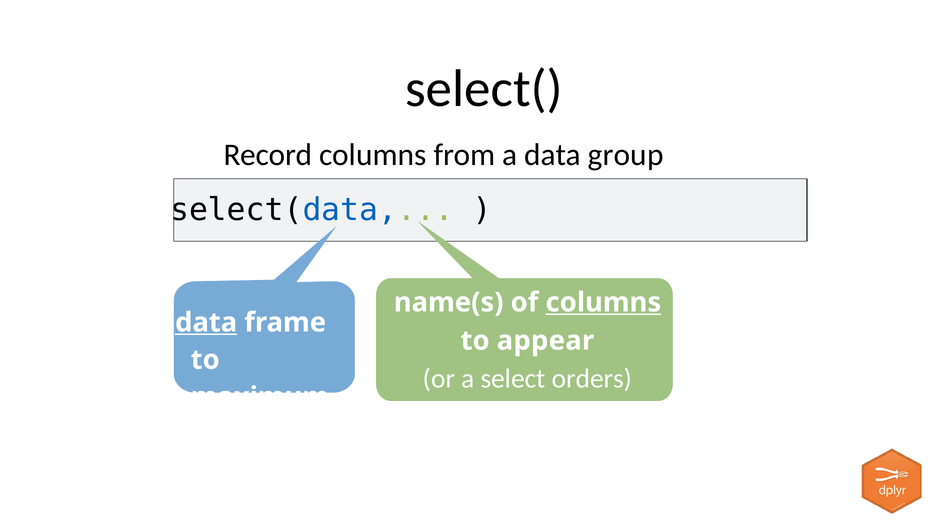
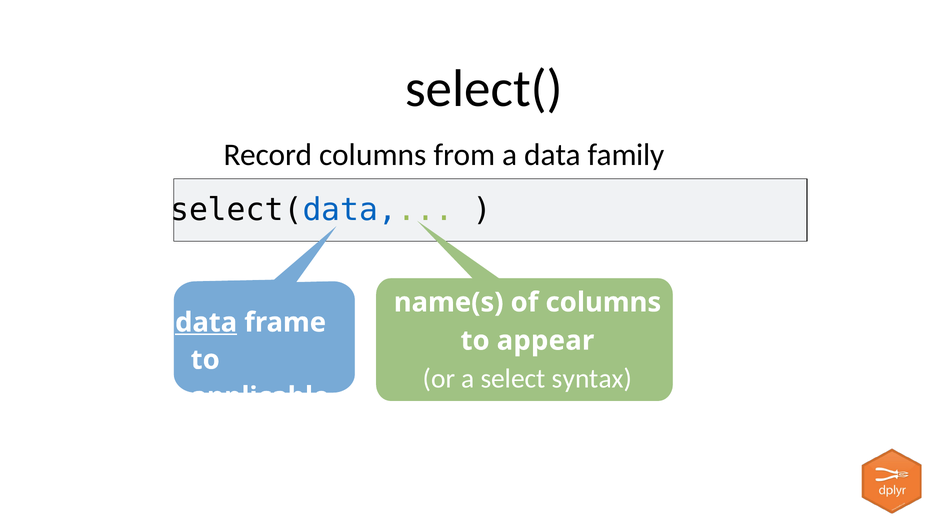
group: group -> family
columns at (603, 302) underline: present -> none
orders: orders -> syntax
maximum: maximum -> applicable
